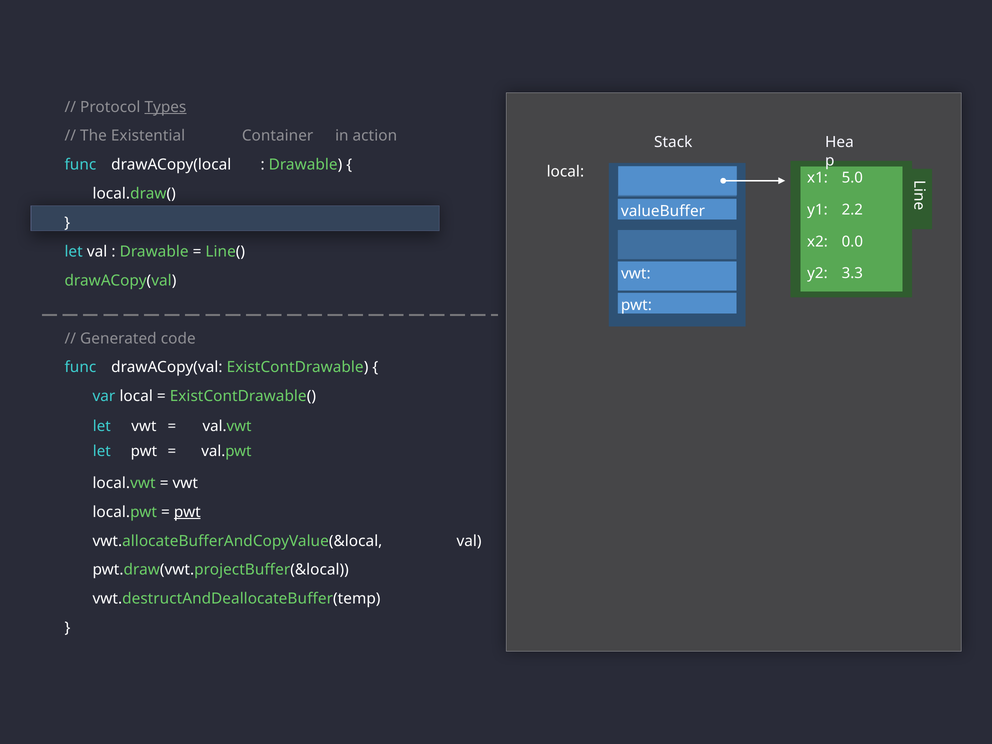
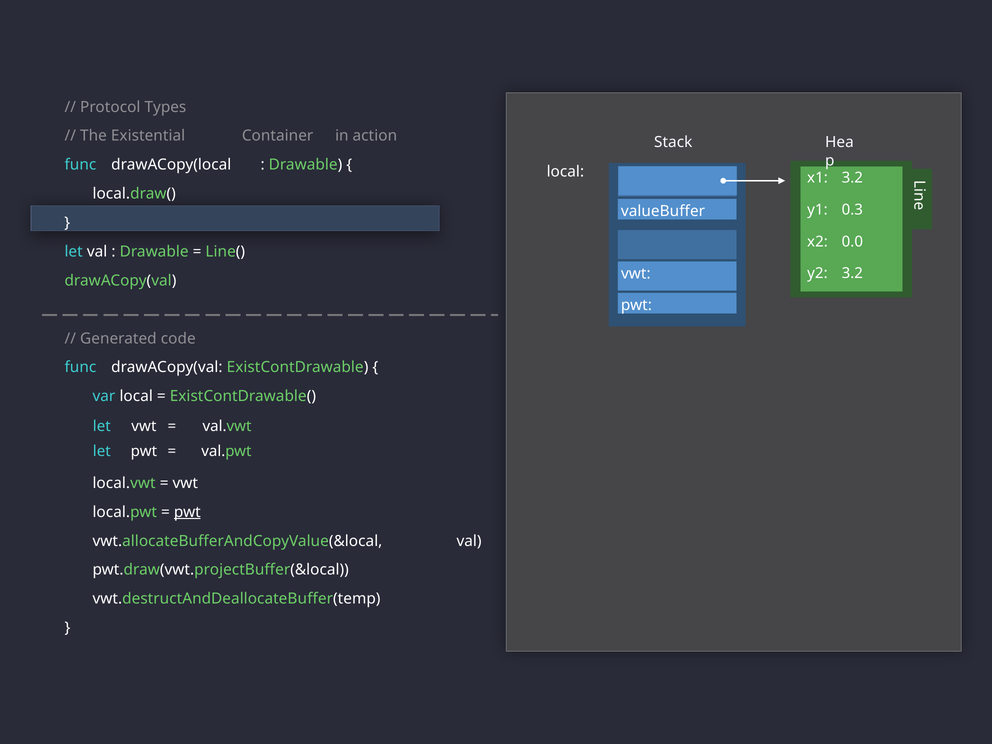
Types underline: present -> none
x1 5.0: 5.0 -> 3.2
2.2: 2.2 -> 0.3
y2 3.3: 3.3 -> 3.2
